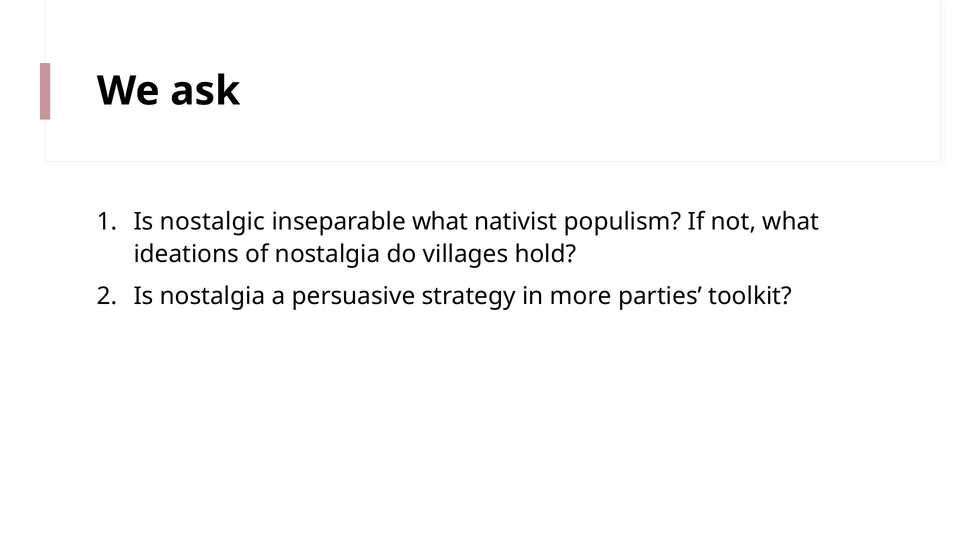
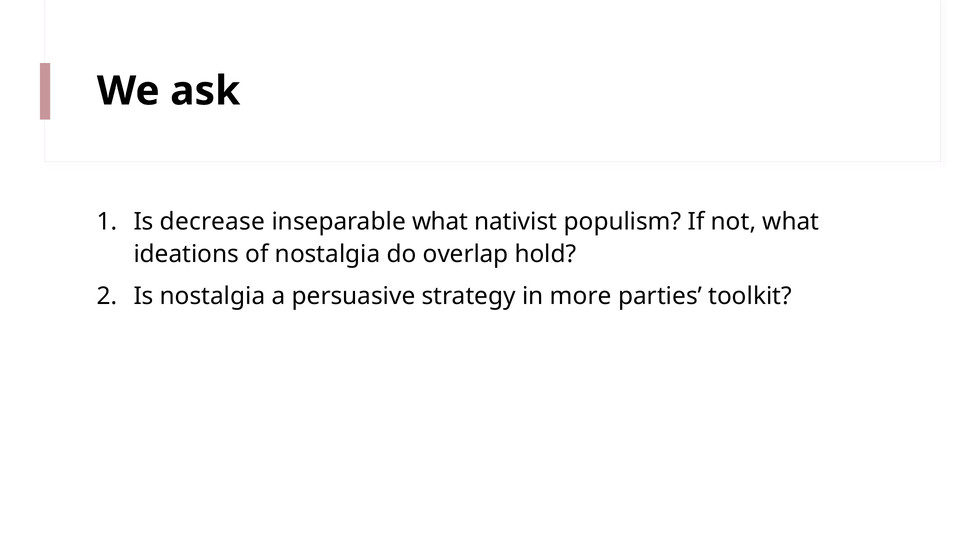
nostalgic: nostalgic -> decrease
villages: villages -> overlap
